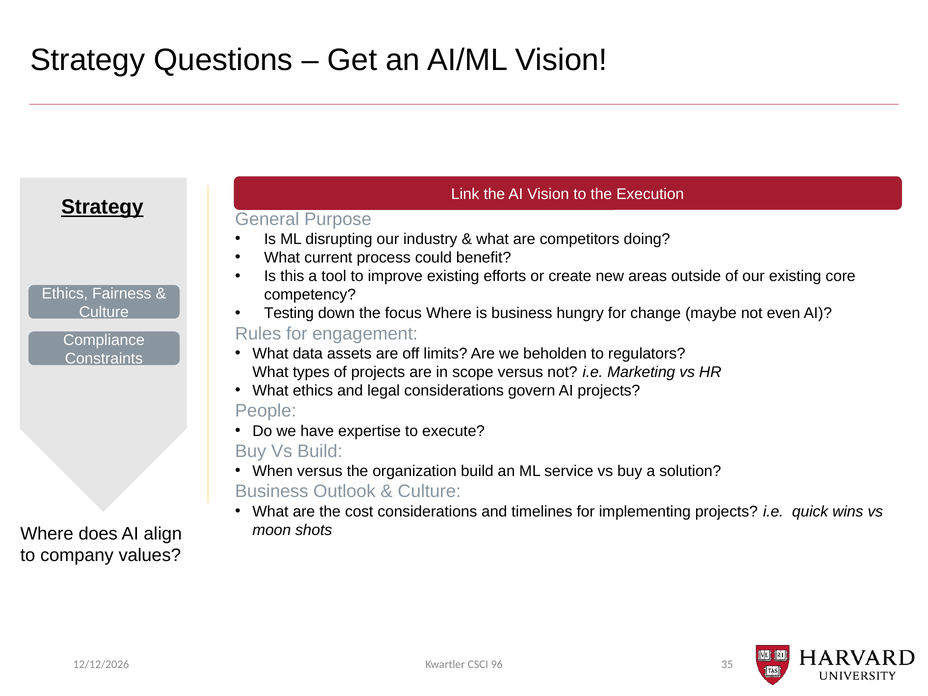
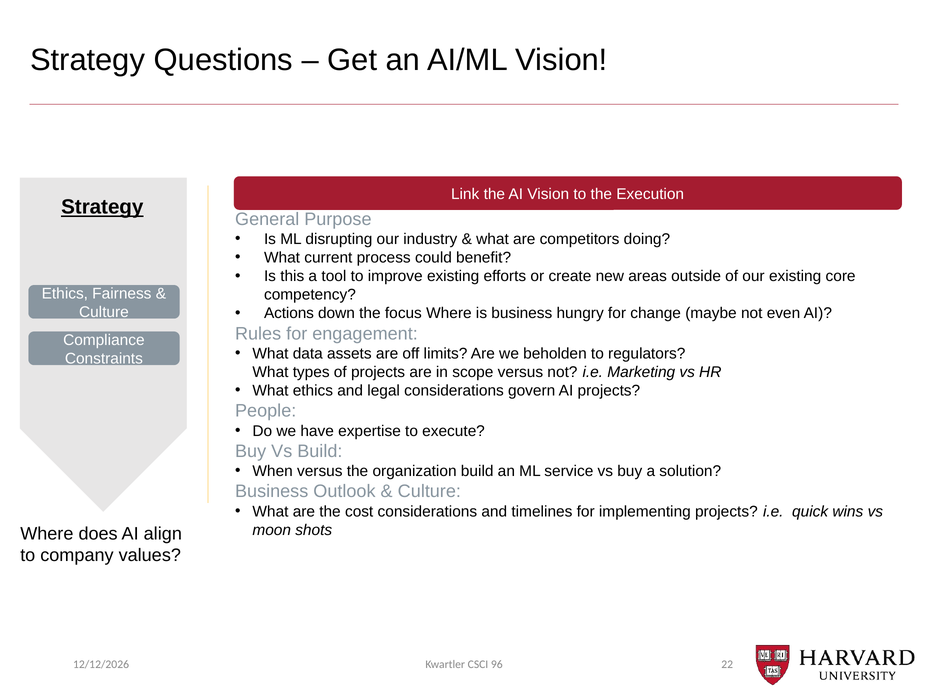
Testing: Testing -> Actions
35: 35 -> 22
